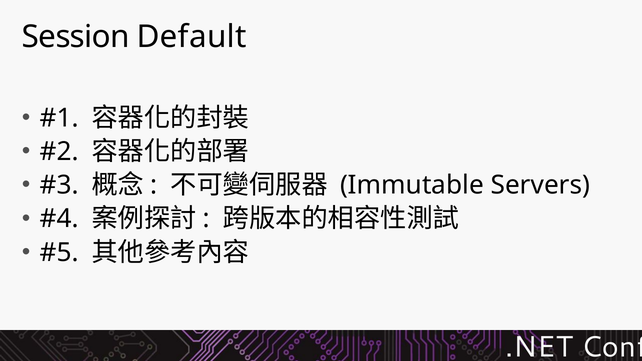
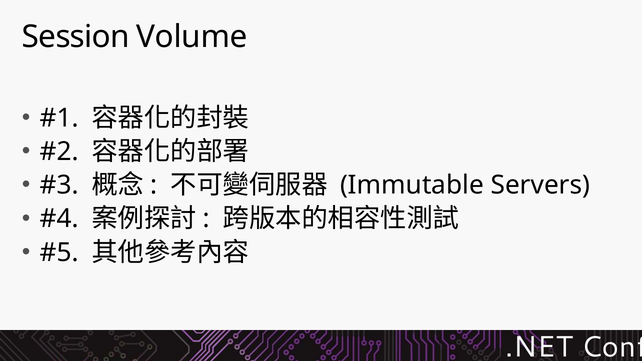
Default: Default -> Volume
